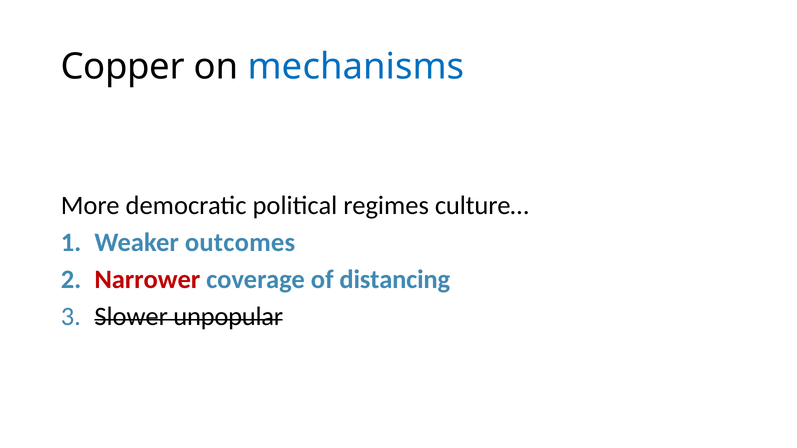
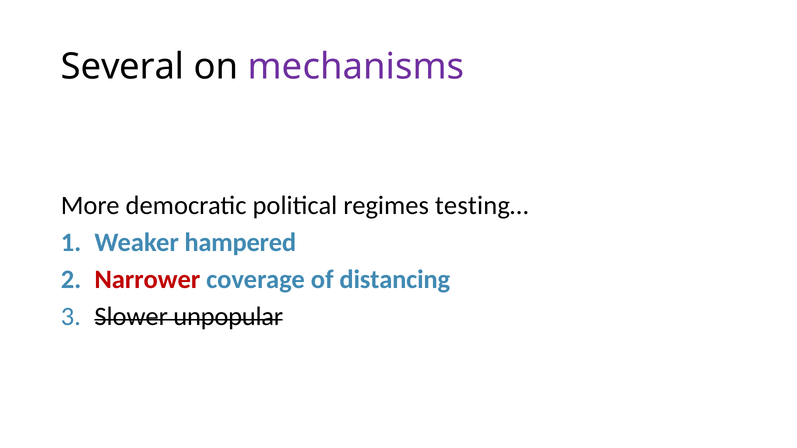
Copper: Copper -> Several
mechanisms colour: blue -> purple
culture…: culture… -> testing…
outcomes: outcomes -> hampered
